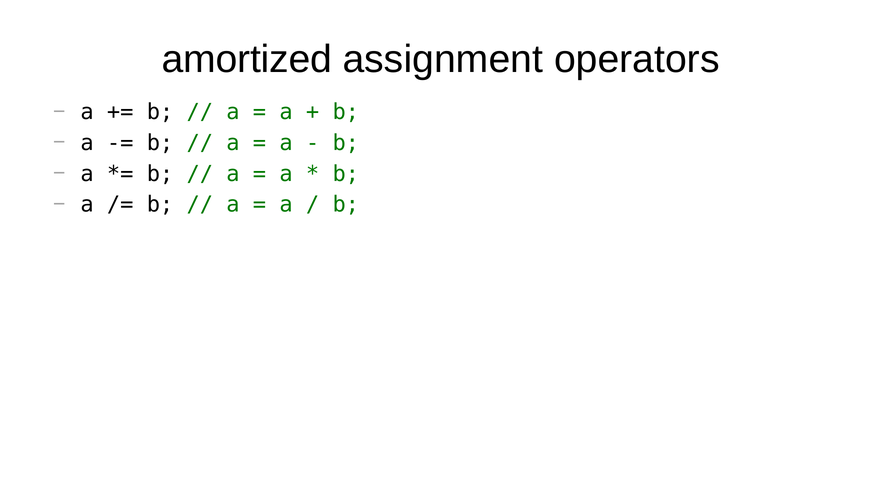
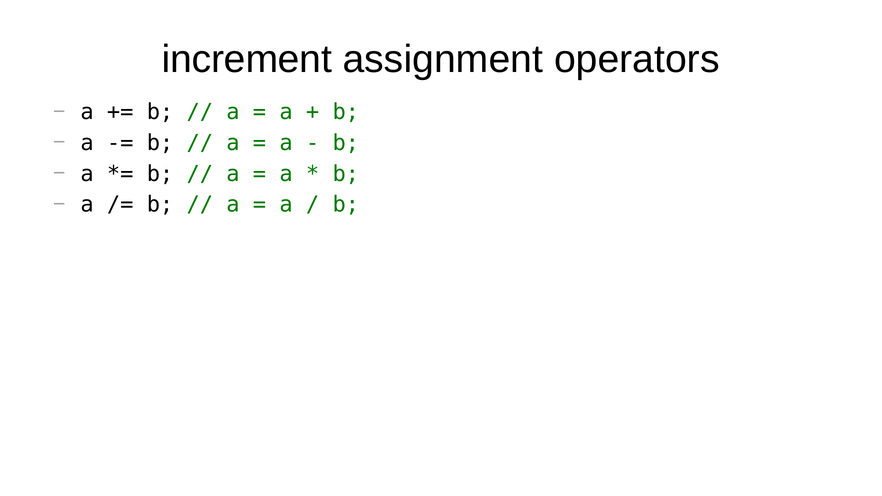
amortized: amortized -> increment
